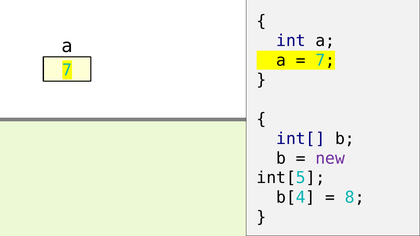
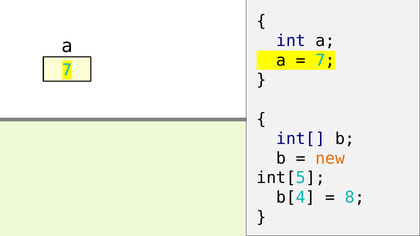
new colour: purple -> orange
